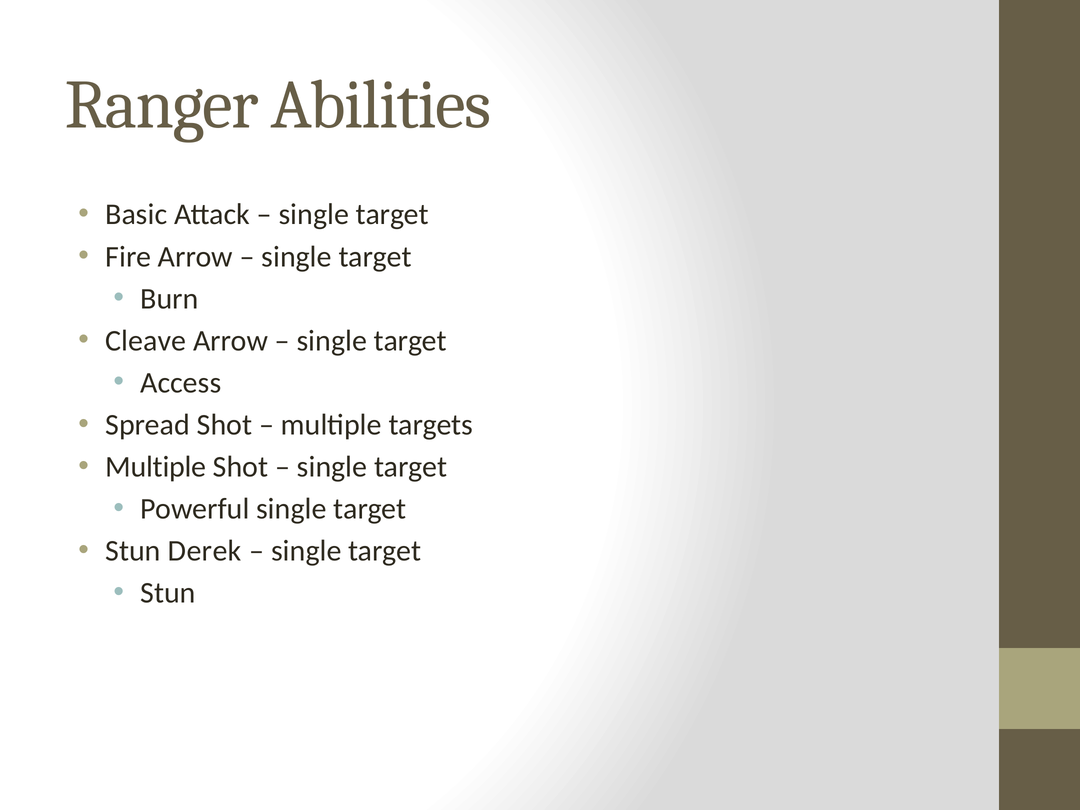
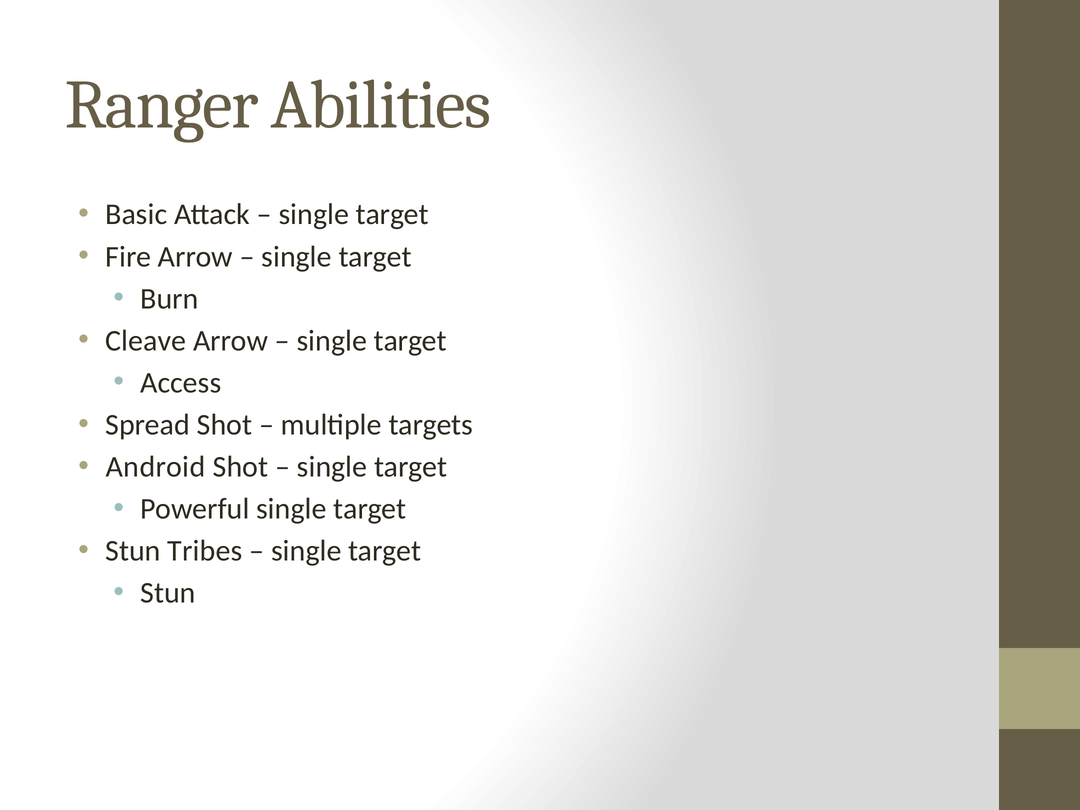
Multiple at (156, 467): Multiple -> Android
Derek: Derek -> Tribes
